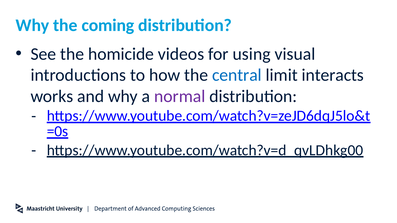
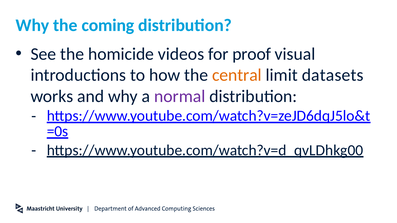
using: using -> proof
central colour: blue -> orange
interacts: interacts -> datasets
